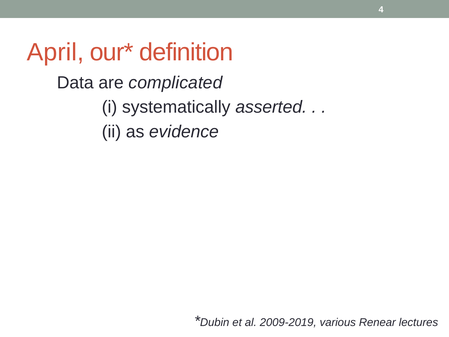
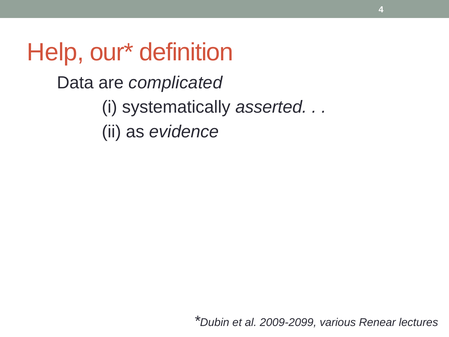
April: April -> Help
2009-2019: 2009-2019 -> 2009-2099
